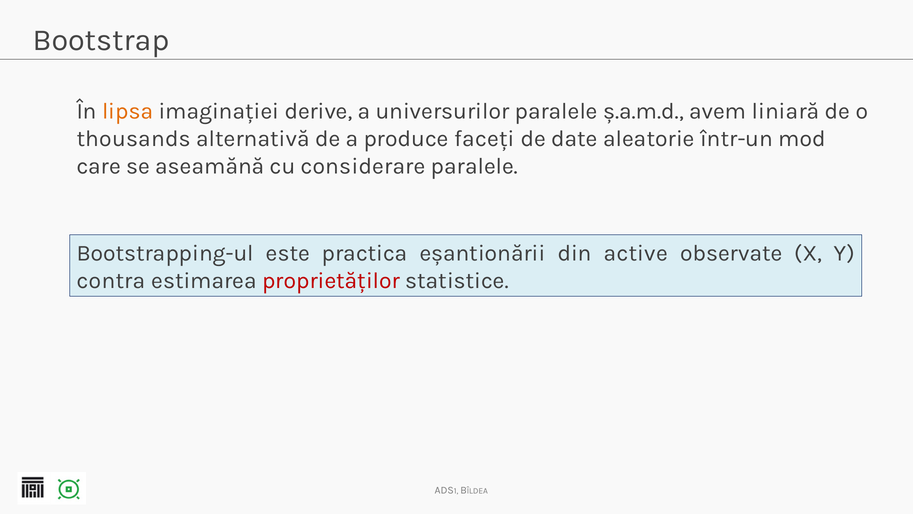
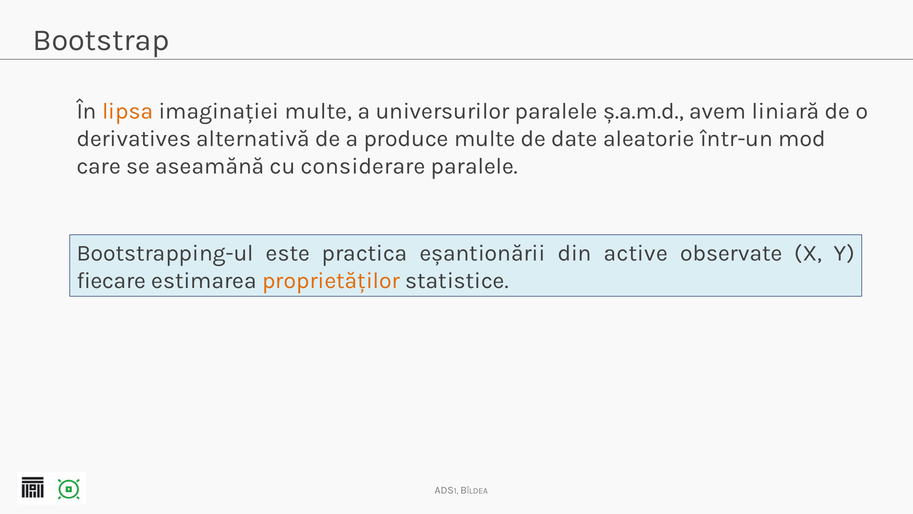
imaginației derive: derive -> multe
thousands: thousands -> derivatives
produce faceți: faceți -> multe
contra: contra -> fiecare
proprietăților colour: red -> orange
